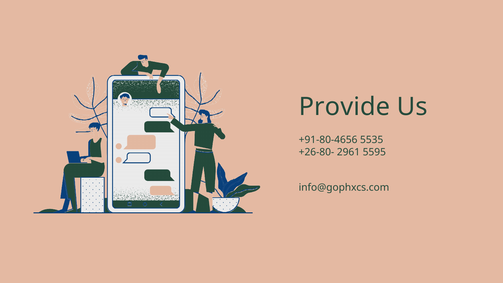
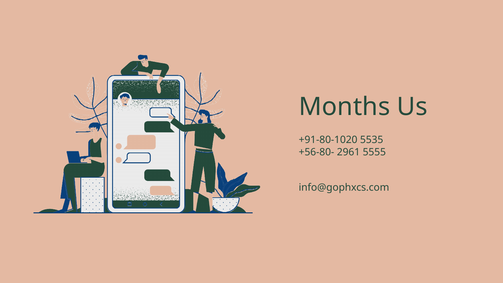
Provide: Provide -> Months
+91-80-4656: +91-80-4656 -> +91-80-1020
+26-80-: +26-80- -> +56-80-
5595: 5595 -> 5555
